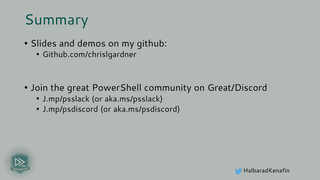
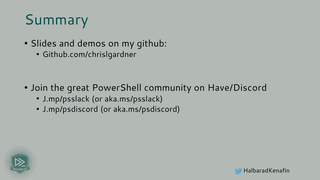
Great/Discord: Great/Discord -> Have/Discord
